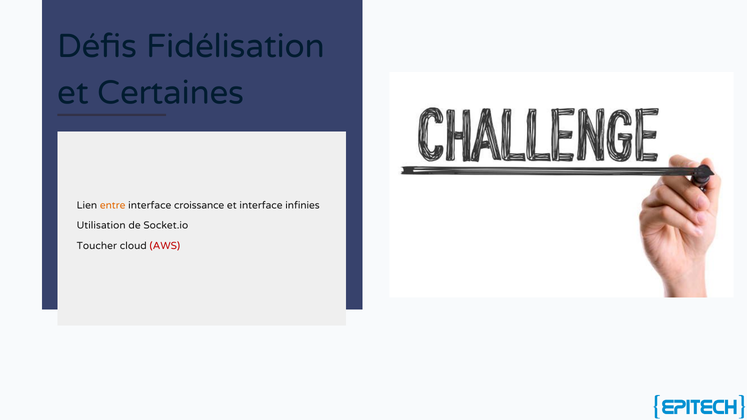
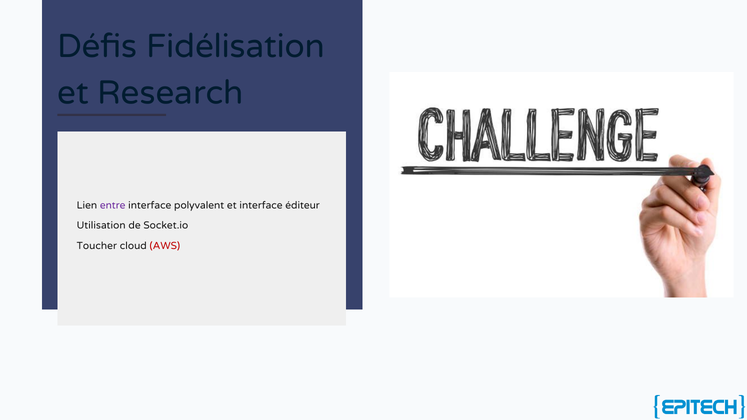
Certaines: Certaines -> Research
entre colour: orange -> purple
croissance: croissance -> polyvalent
infinies: infinies -> éditeur
